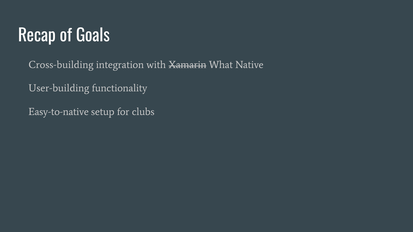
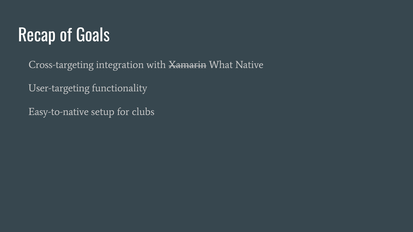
Cross-building: Cross-building -> Cross-targeting
User-building: User-building -> User-targeting
